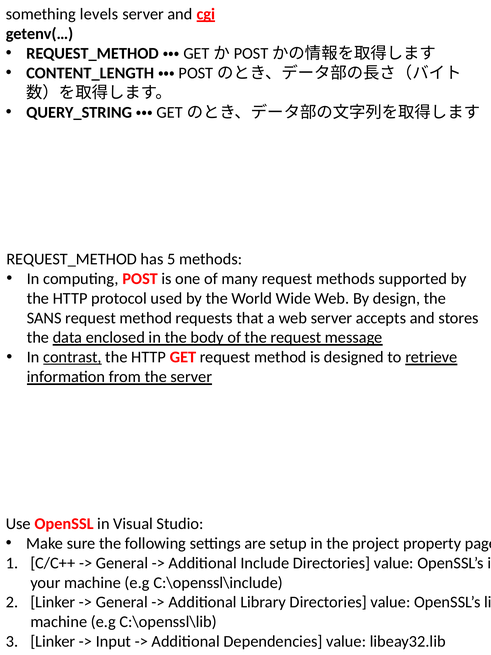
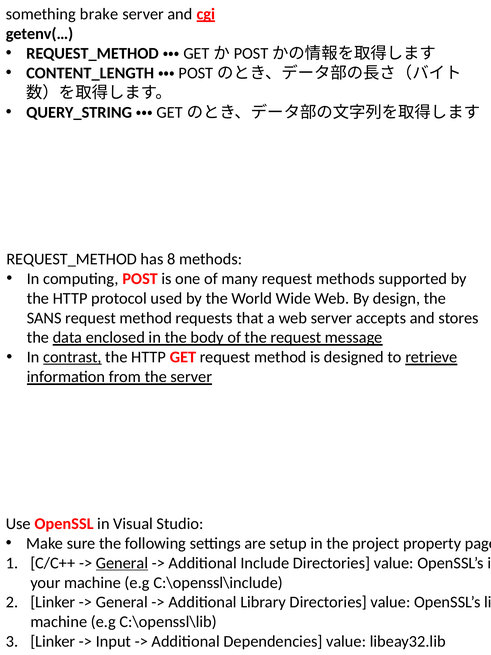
levels: levels -> brake
5: 5 -> 8
General at (122, 563) underline: none -> present
